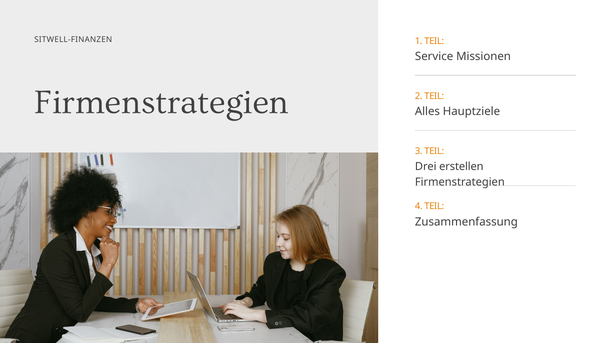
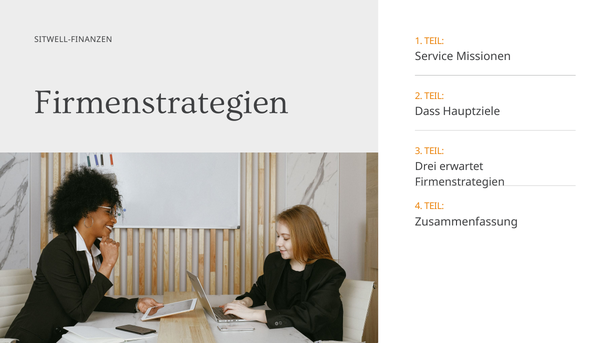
Alles: Alles -> Dass
erstellen: erstellen -> erwartet
